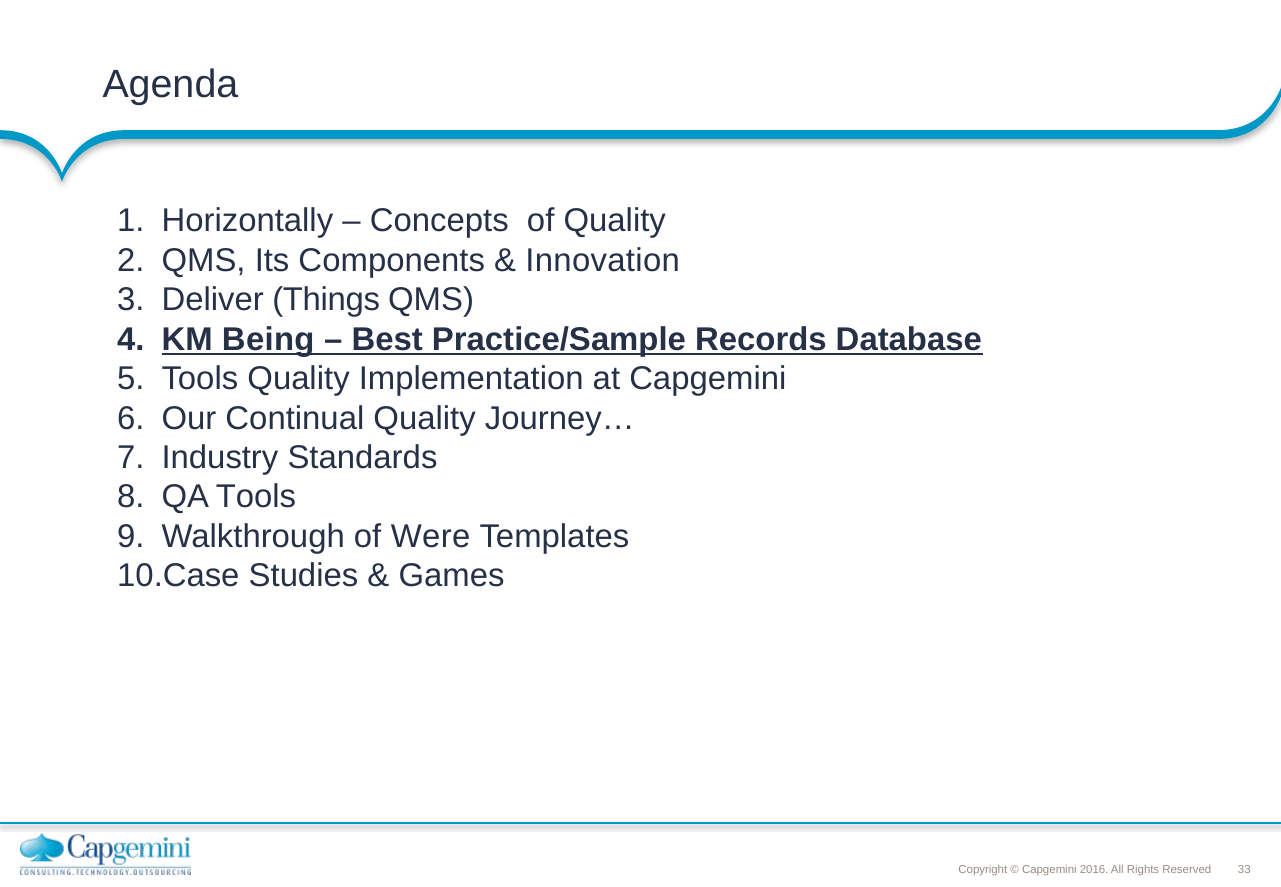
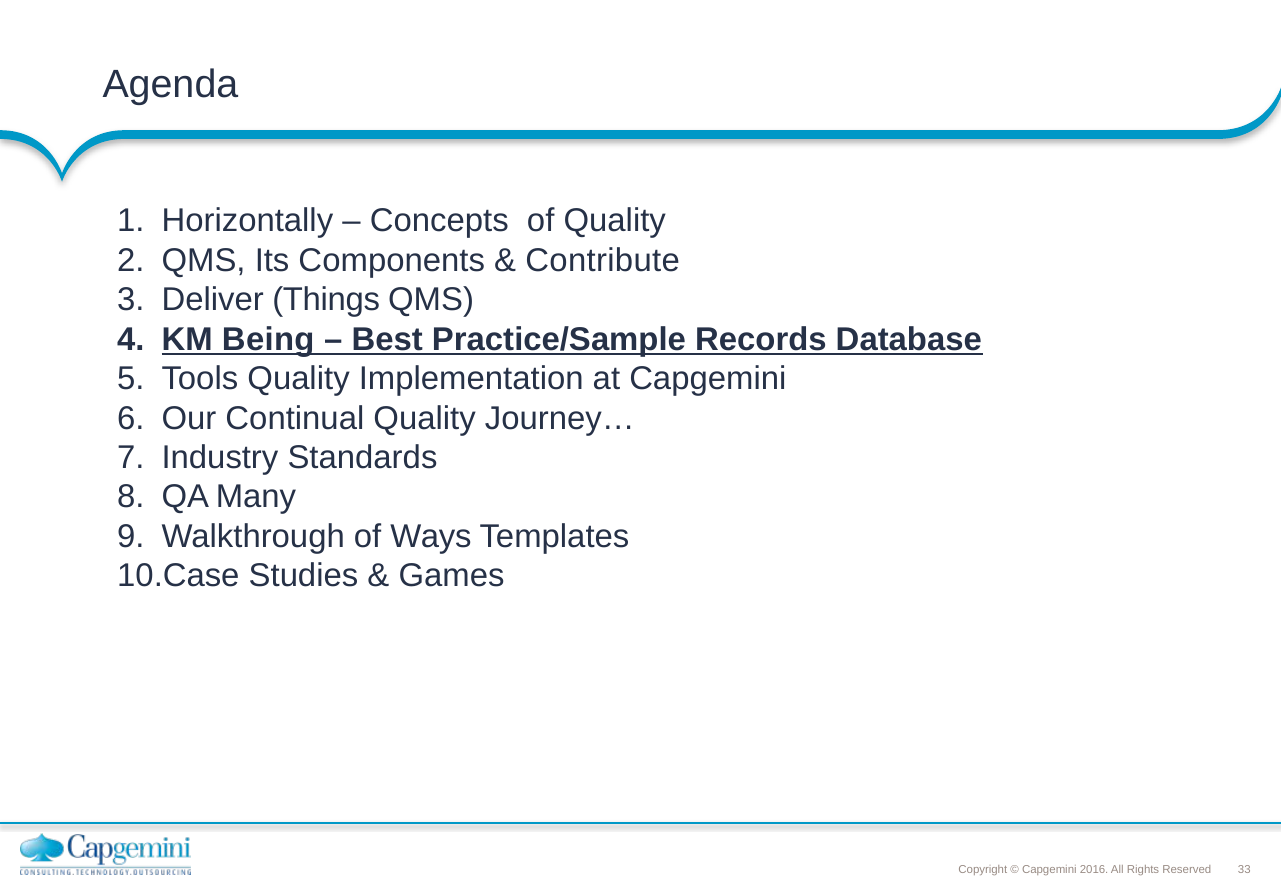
Innovation: Innovation -> Contribute
QA Tools: Tools -> Many
Were: Were -> Ways
